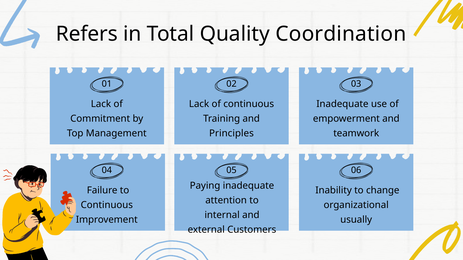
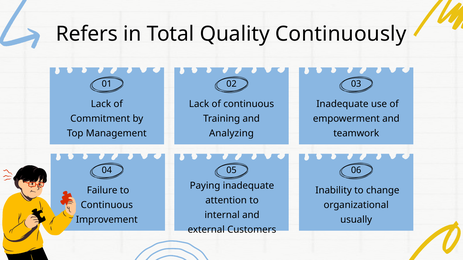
Coordination: Coordination -> Continuously
Principles: Principles -> Analyzing
